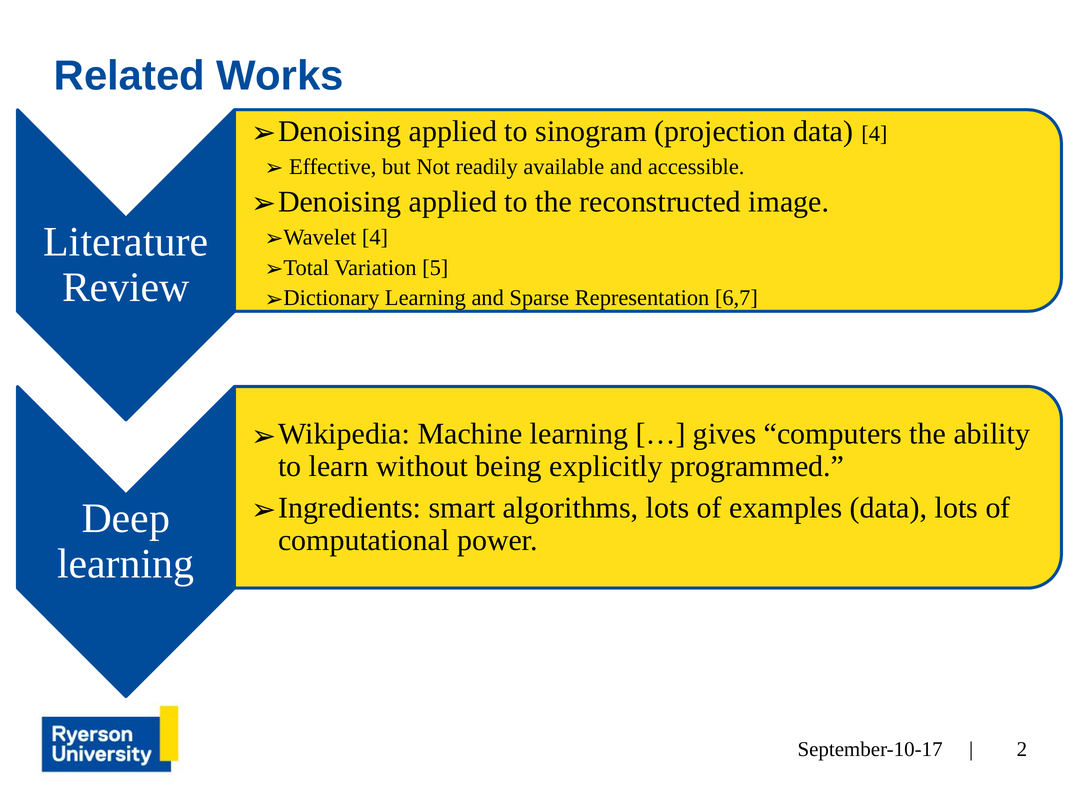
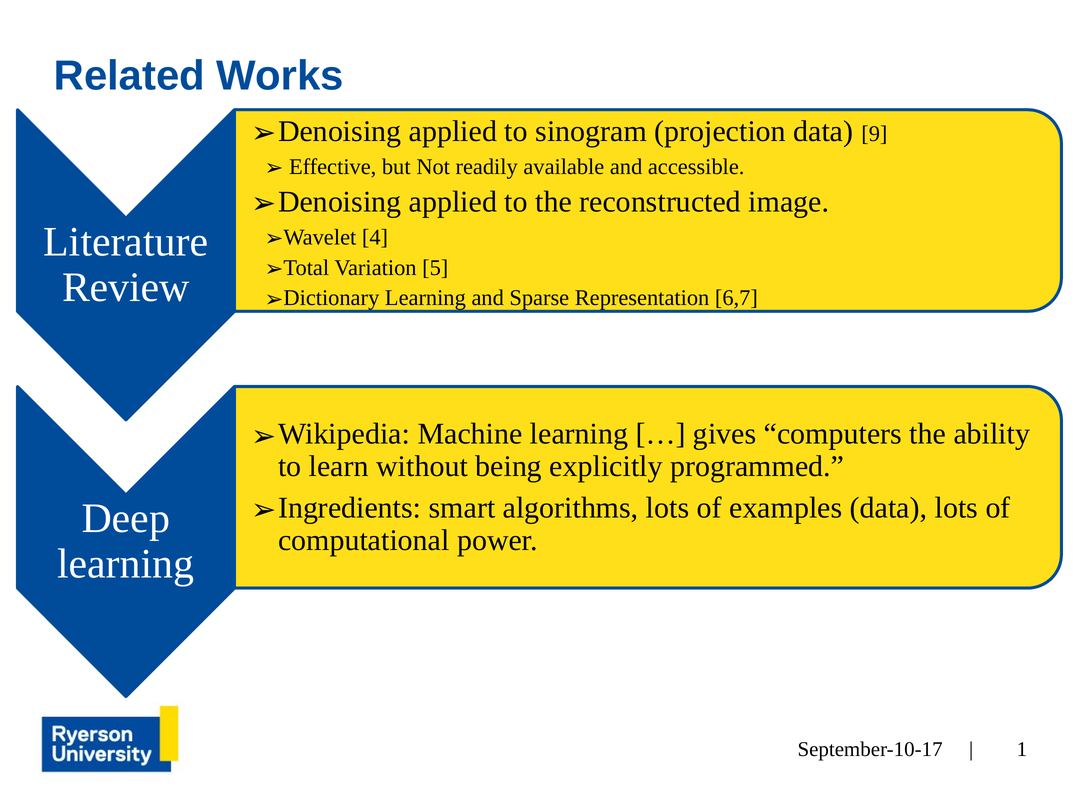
data 4: 4 -> 9
2: 2 -> 1
